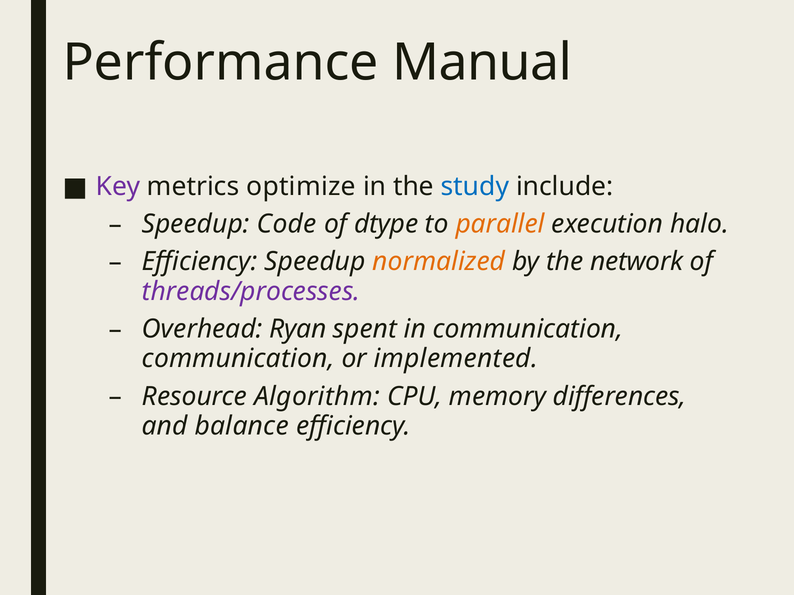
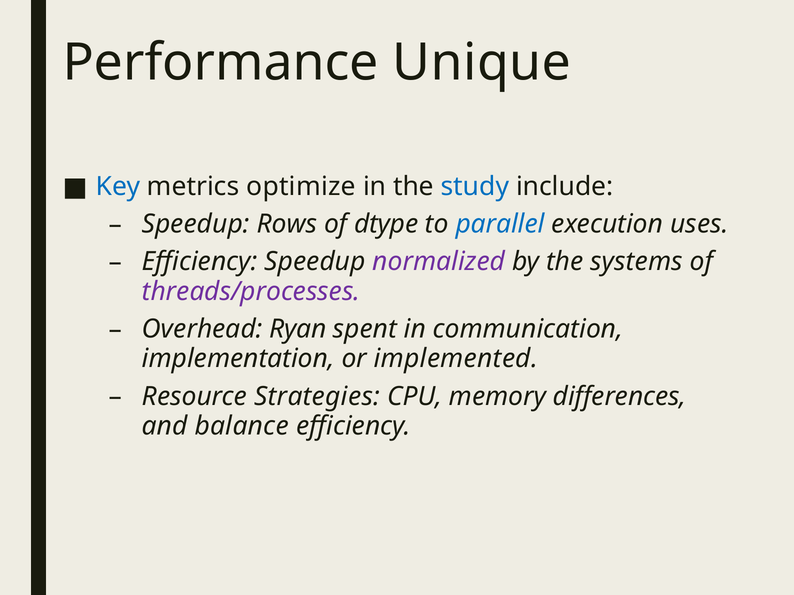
Manual: Manual -> Unique
Key colour: purple -> blue
Code: Code -> Rows
parallel colour: orange -> blue
halo: halo -> uses
normalized colour: orange -> purple
network: network -> systems
communication at (238, 359): communication -> implementation
Algorithm: Algorithm -> Strategies
